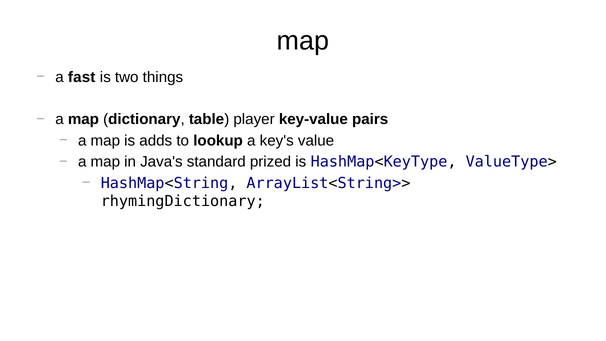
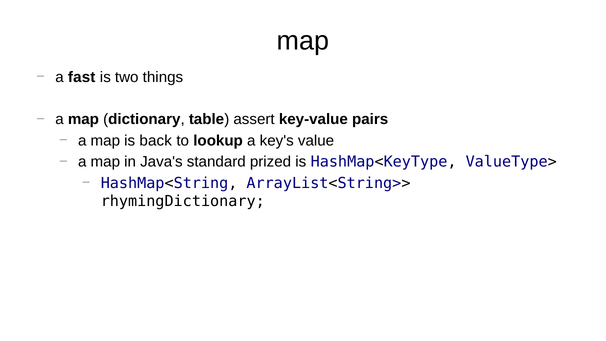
player: player -> assert
adds: adds -> back
